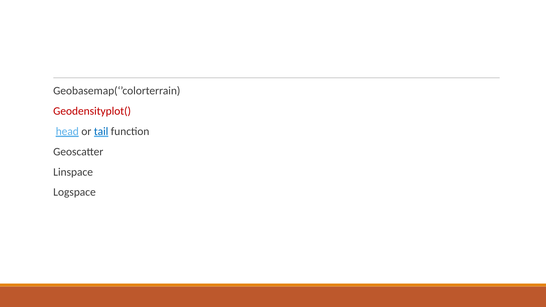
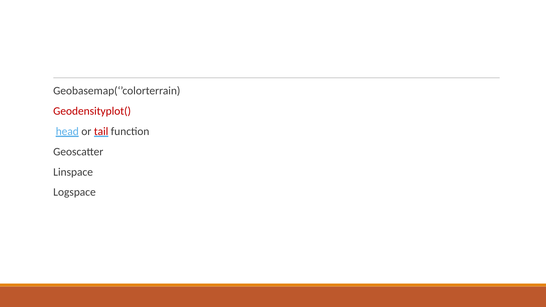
tail colour: blue -> red
